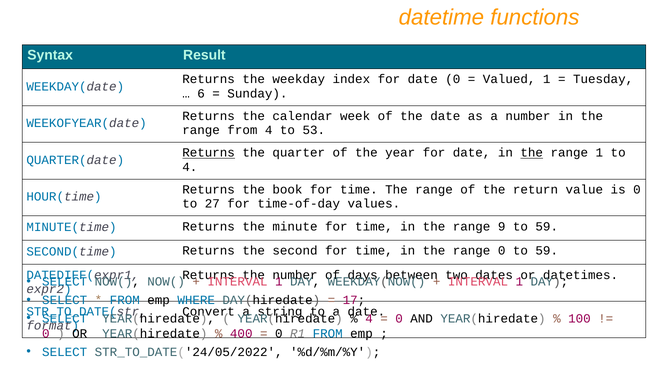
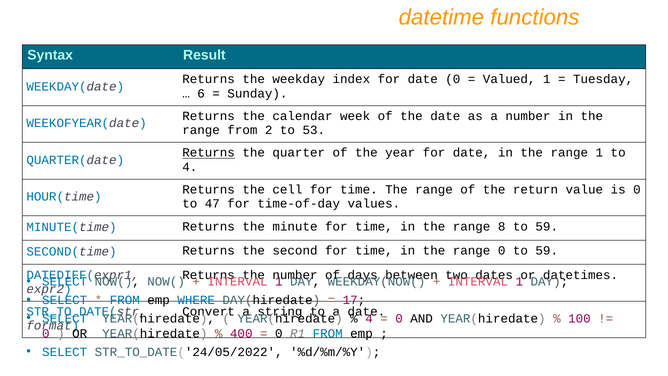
from 4: 4 -> 2
the at (532, 153) underline: present -> none
book: book -> cell
27: 27 -> 47
9: 9 -> 8
